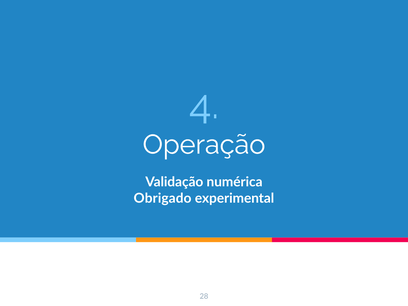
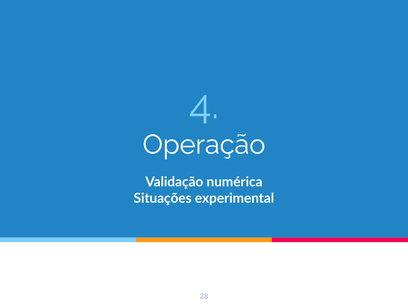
Obrigado: Obrigado -> Situações
